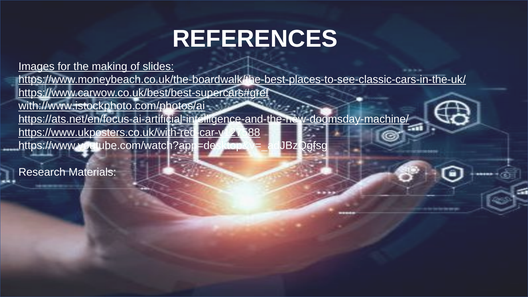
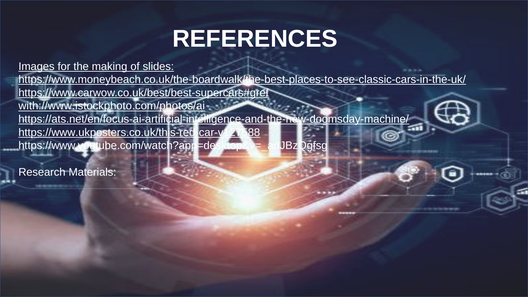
https://www.ukposters.co.uk/with-red-car-v127588: https://www.ukposters.co.uk/with-red-car-v127588 -> https://www.ukposters.co.uk/this-red-car-v127588
